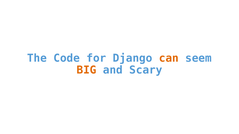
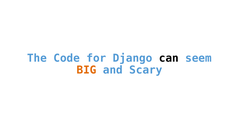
can colour: orange -> black
